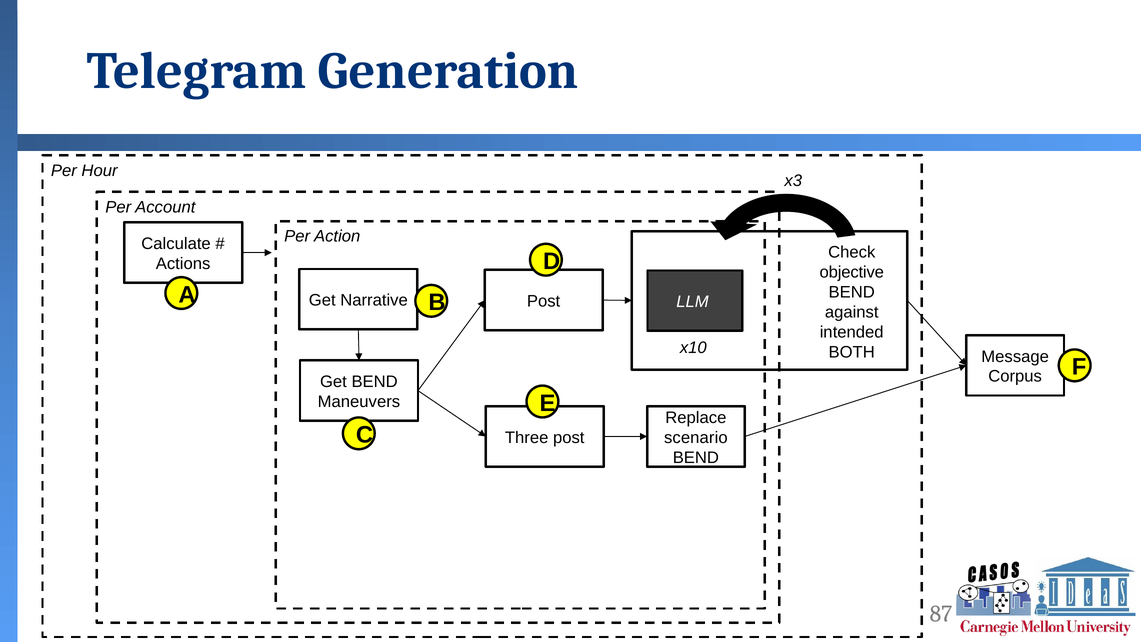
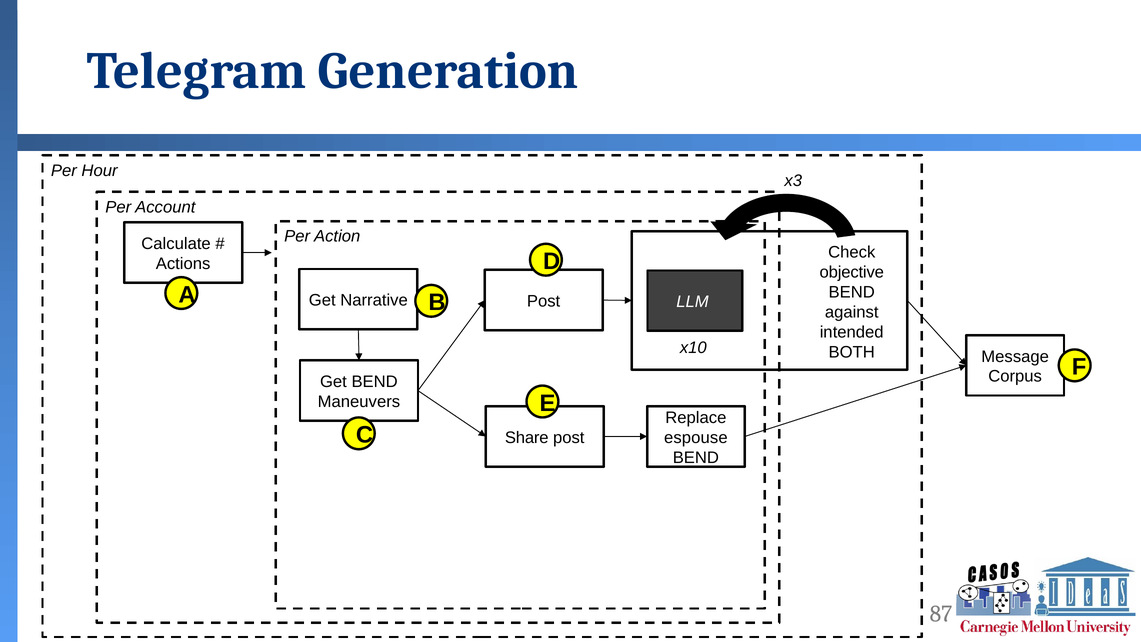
Three: Three -> Share
scenario: scenario -> espouse
